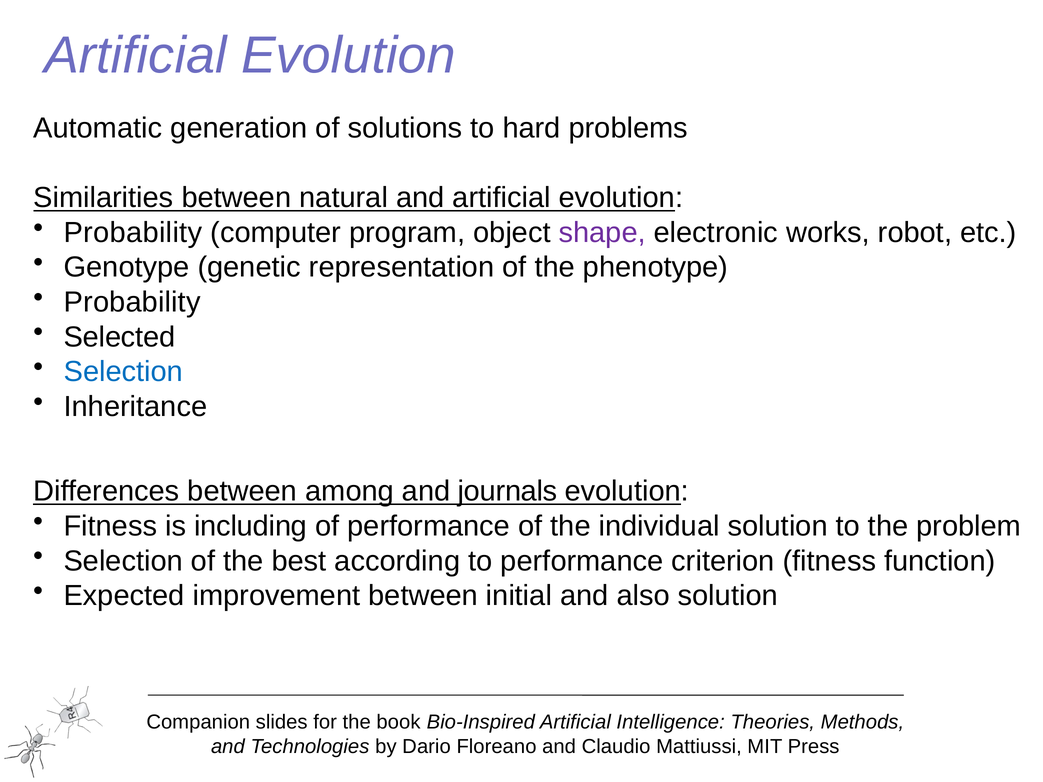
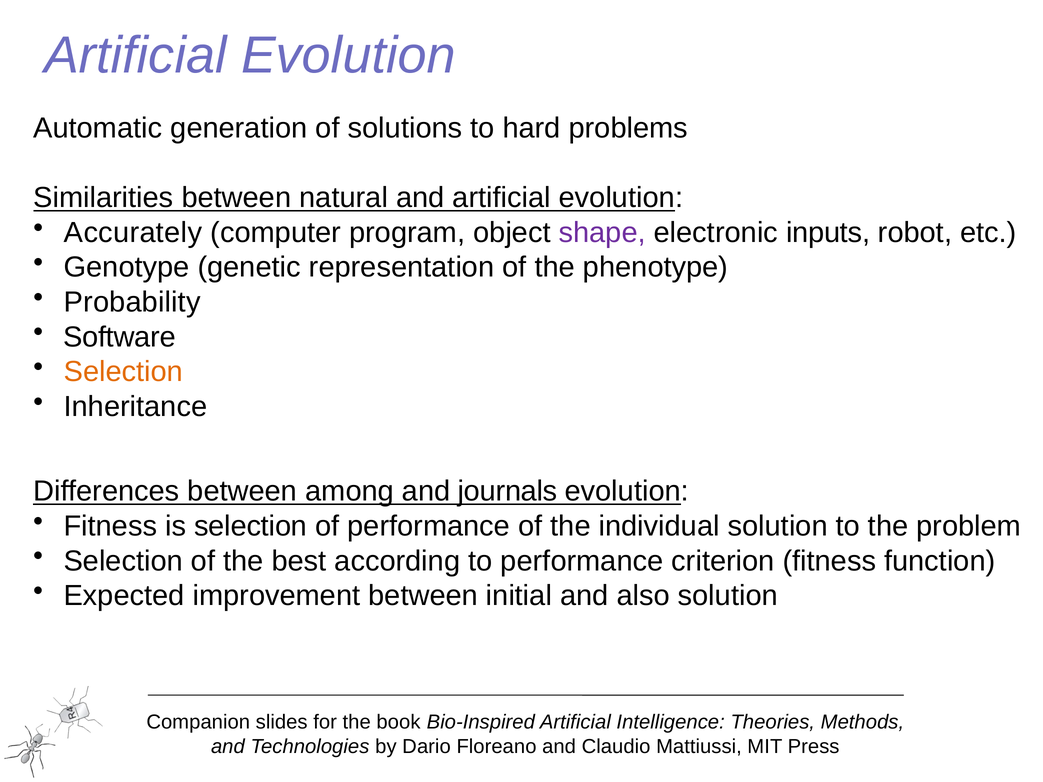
Probability at (133, 233): Probability -> Accurately
works: works -> inputs
Selected: Selected -> Software
Selection at (123, 372) colour: blue -> orange
is including: including -> selection
